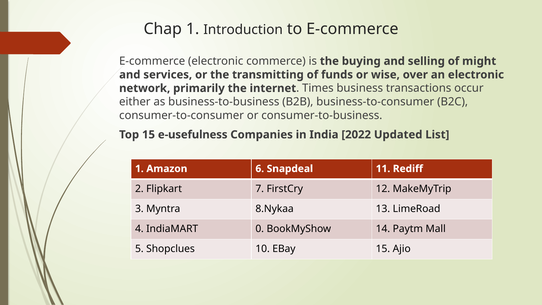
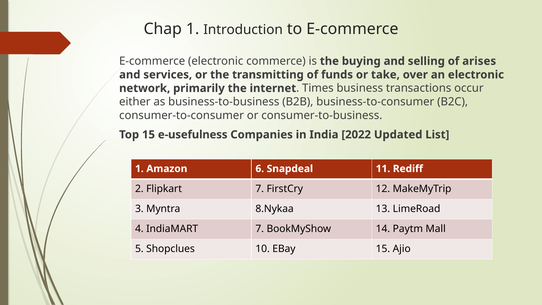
might: might -> arises
wise: wise -> take
IndiaMART 0: 0 -> 7
